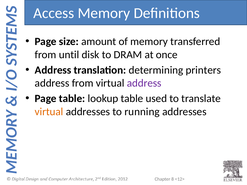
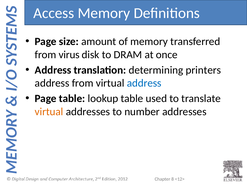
until: until -> virus
address at (144, 83) colour: purple -> blue
running: running -> number
